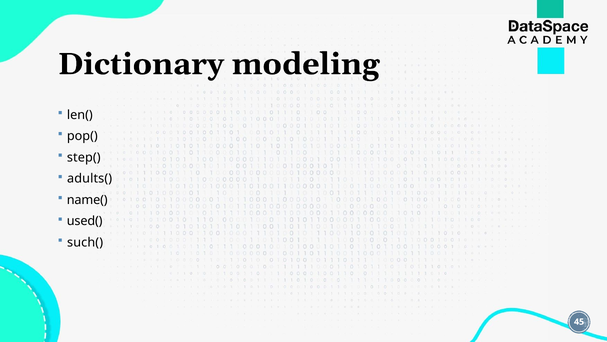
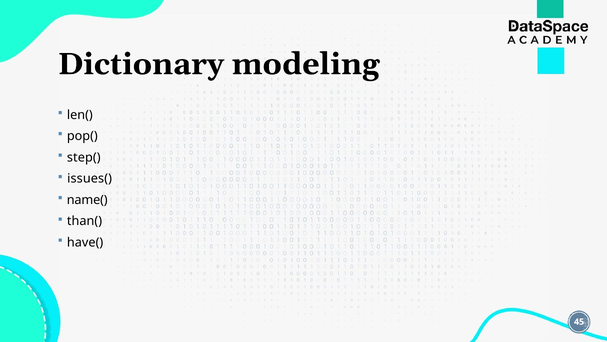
adults(: adults( -> issues(
used(: used( -> than(
such(: such( -> have(
